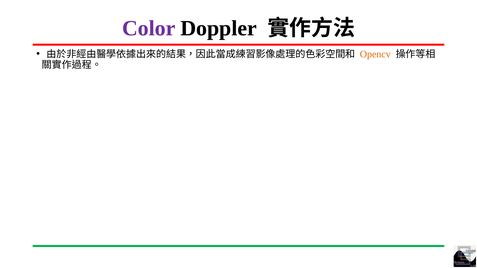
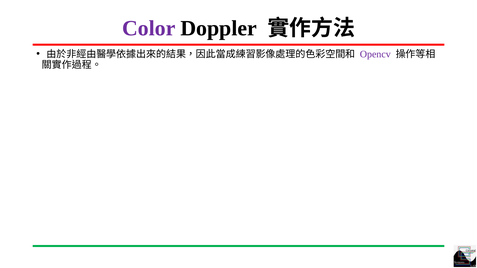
Opencv colour: orange -> purple
